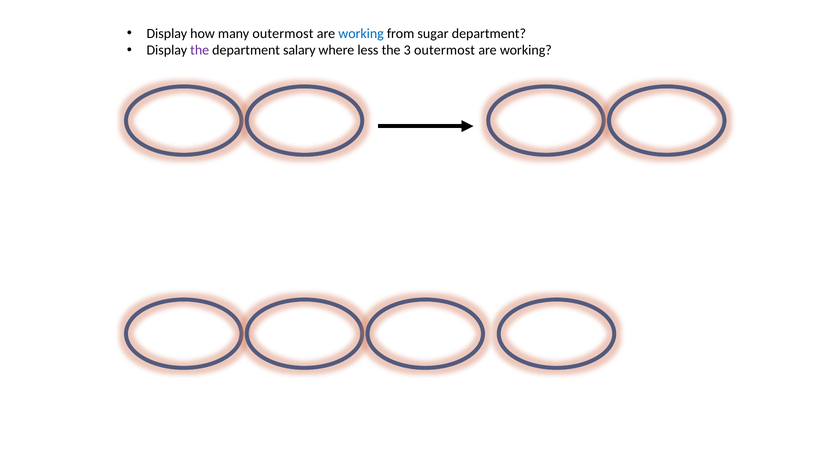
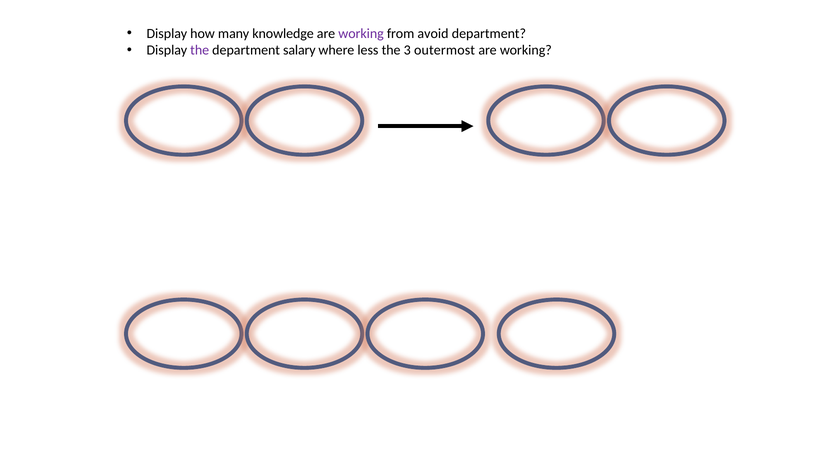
many outermost: outermost -> knowledge
working at (361, 33) colour: blue -> purple
sugar: sugar -> avoid
